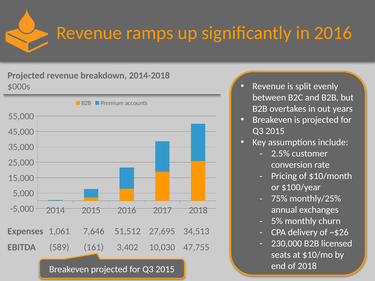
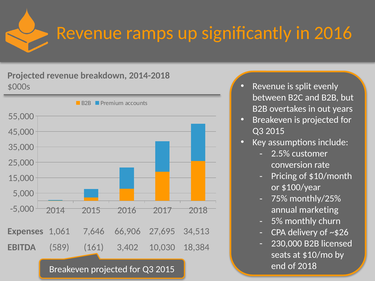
exchanges: exchanges -> marketing
51,512: 51,512 -> 66,906
47,755: 47,755 -> 18,384
